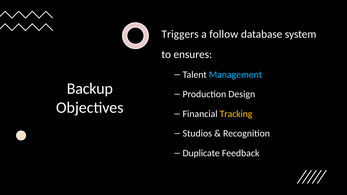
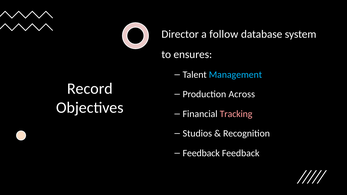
Triggers: Triggers -> Director
Backup: Backup -> Record
Design: Design -> Across
Tracking colour: yellow -> pink
Duplicate at (201, 153): Duplicate -> Feedback
